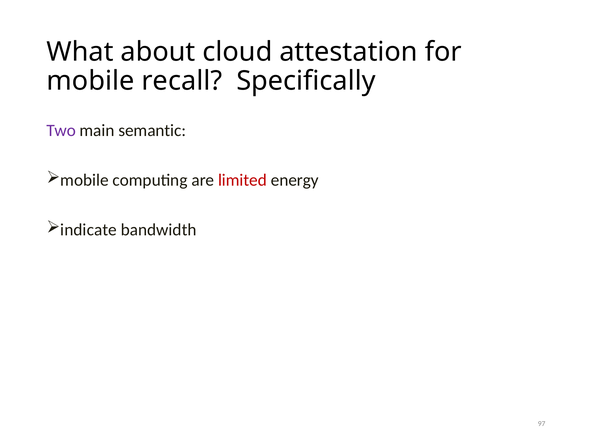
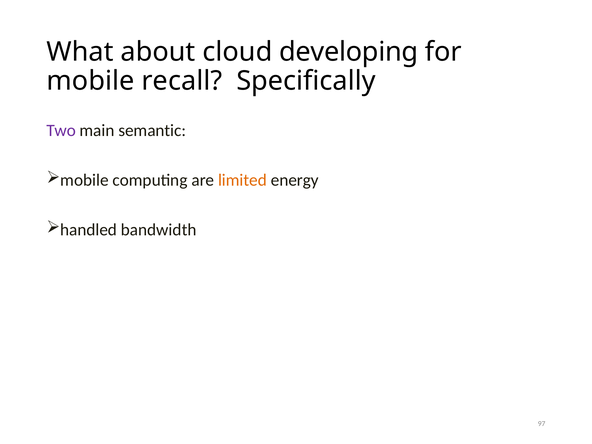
attestation: attestation -> developing
limited colour: red -> orange
indicate: indicate -> handled
